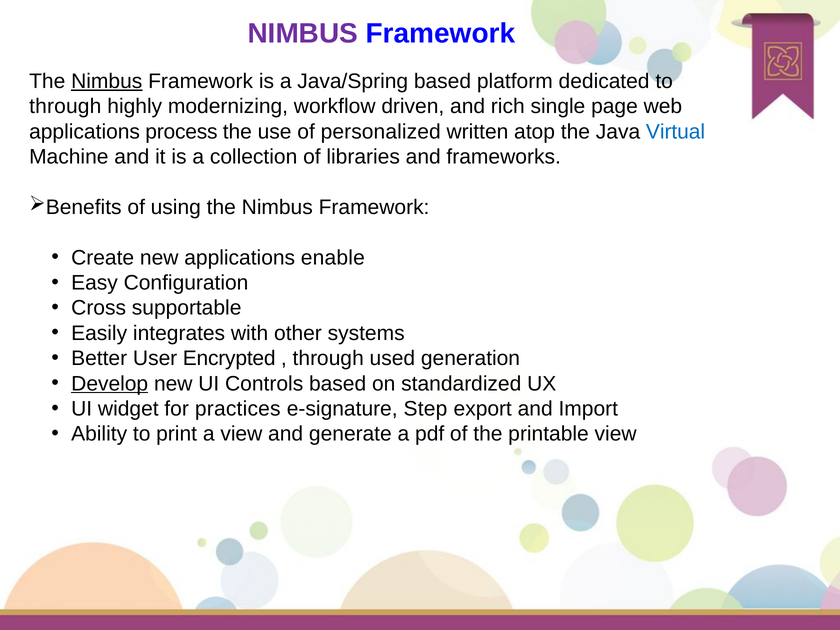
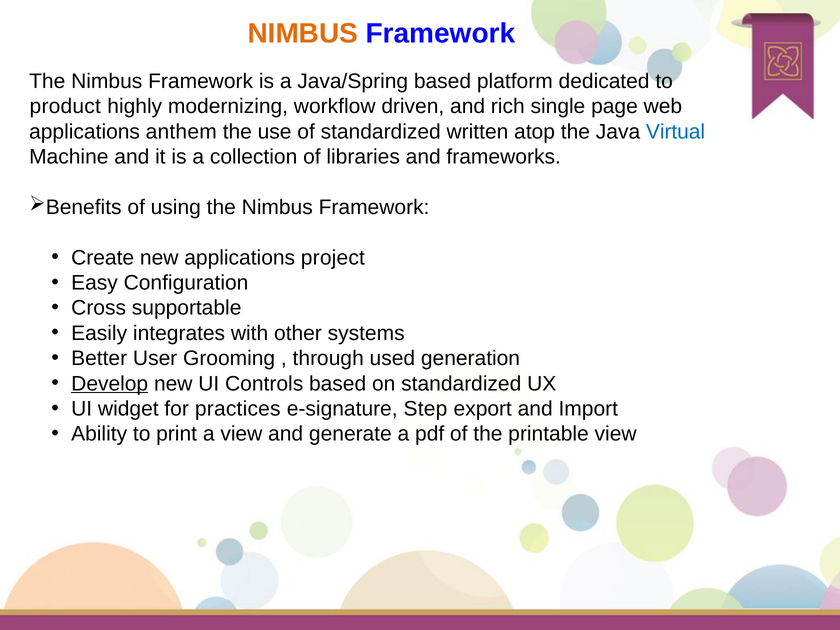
NIMBUS at (303, 33) colour: purple -> orange
Nimbus at (107, 81) underline: present -> none
through at (65, 106): through -> product
process: process -> anthem
of personalized: personalized -> standardized
enable: enable -> project
Encrypted: Encrypted -> Grooming
